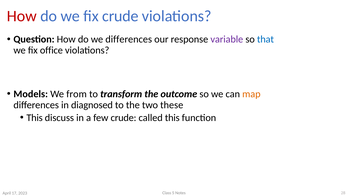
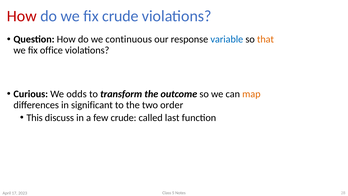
we differences: differences -> continuous
variable colour: purple -> blue
that colour: blue -> orange
Models: Models -> Curious
from: from -> odds
diagnosed: diagnosed -> significant
these: these -> order
called this: this -> last
